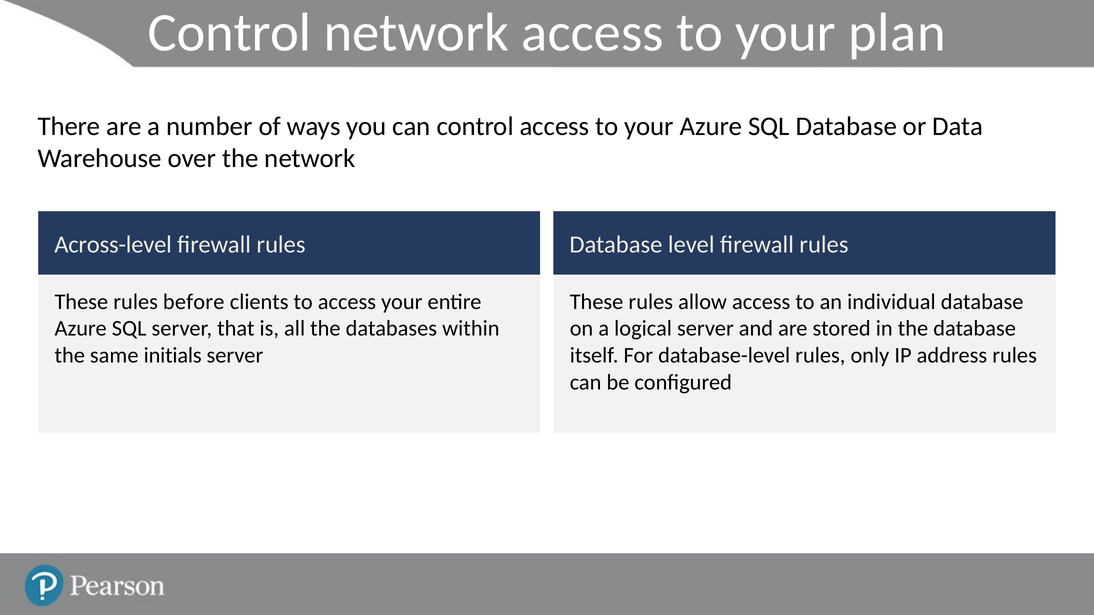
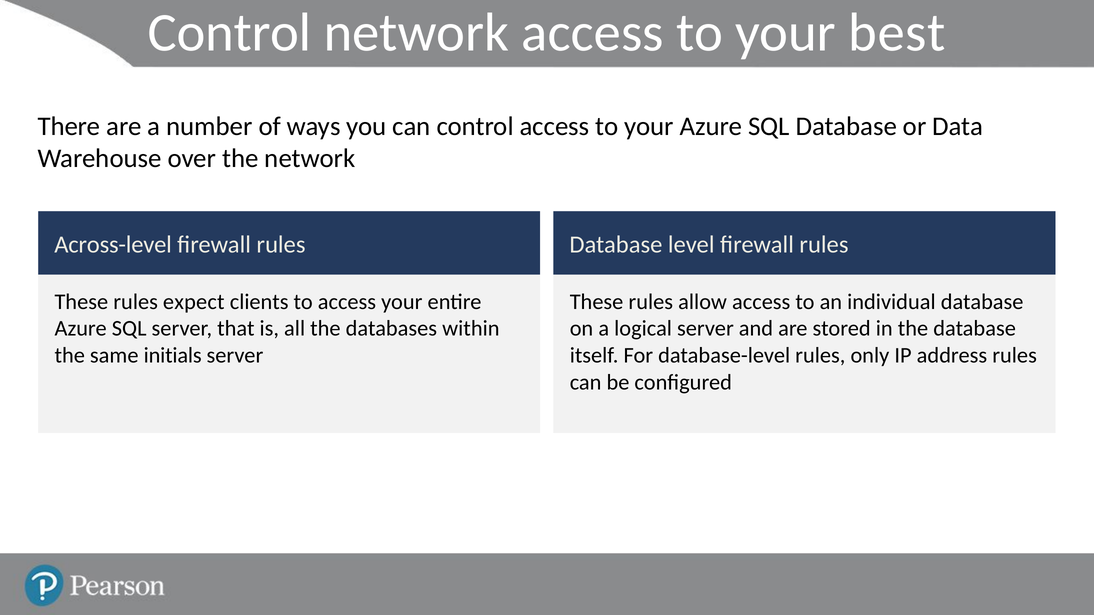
plan: plan -> best
before: before -> expect
